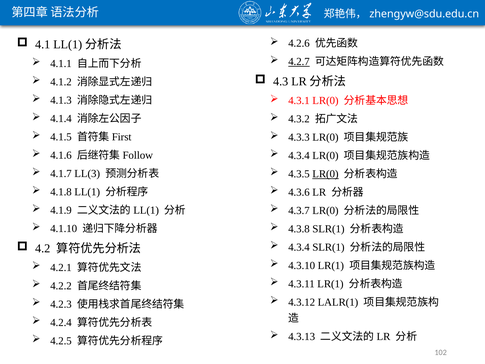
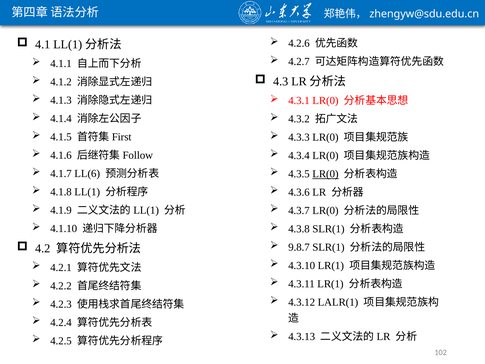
4.2.7 underline: present -> none
LL(3: LL(3 -> LL(6
4.3.4 at (299, 247): 4.3.4 -> 9.8.7
